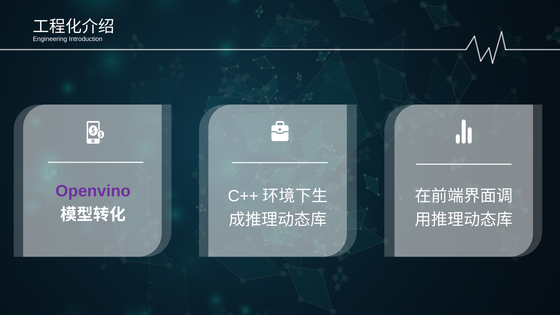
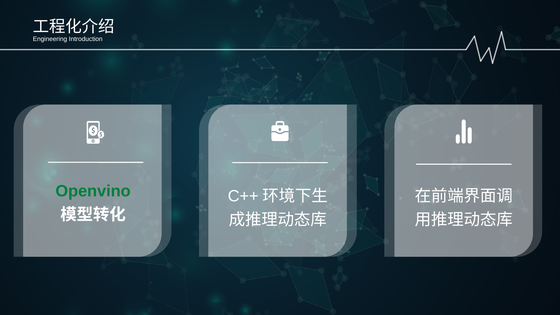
Openvino colour: purple -> green
